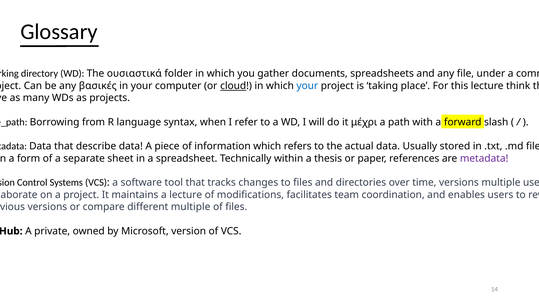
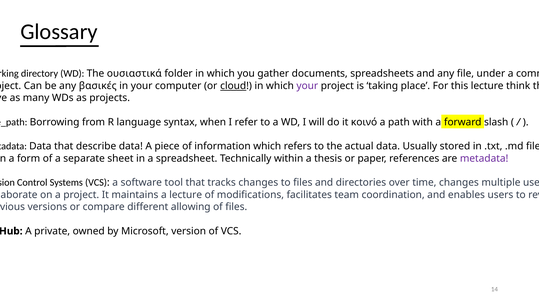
your at (307, 86) colour: blue -> purple
μέχρι: μέχρι -> κοινό
time versions: versions -> changes
different multiple: multiple -> allowing
